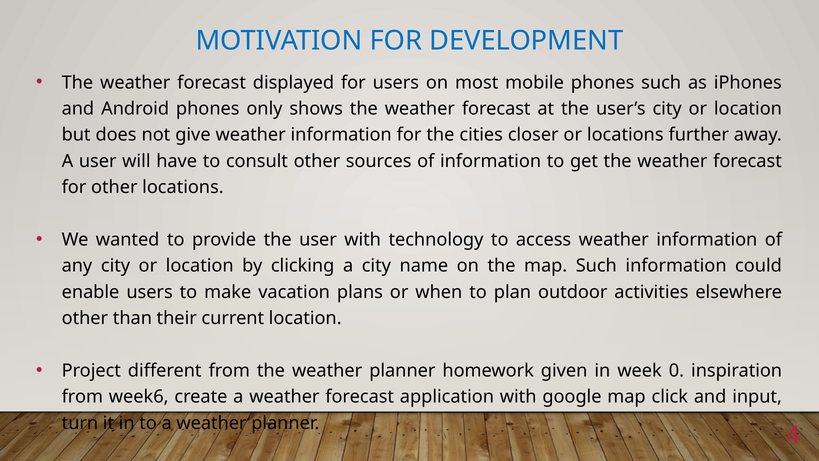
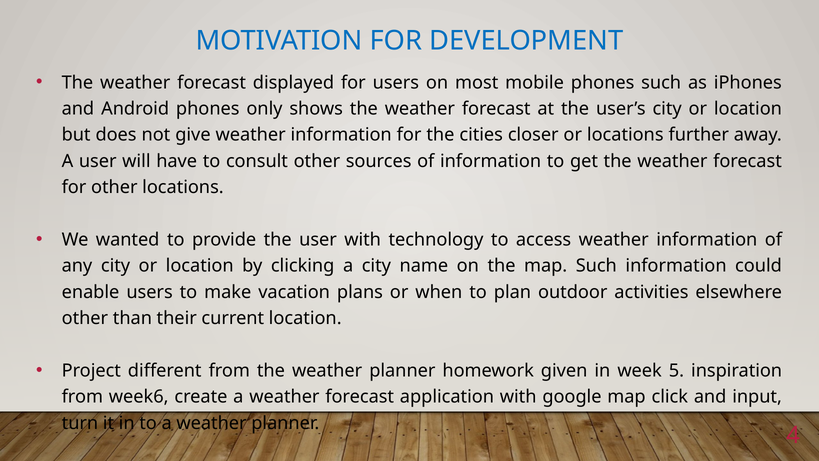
0: 0 -> 5
